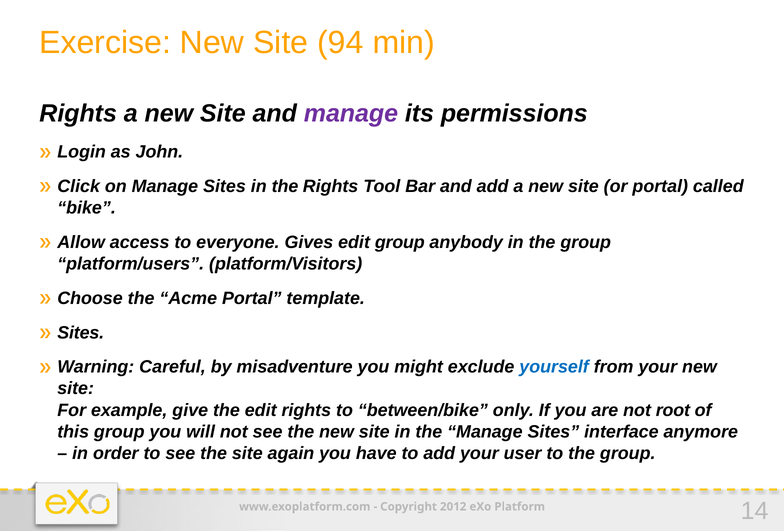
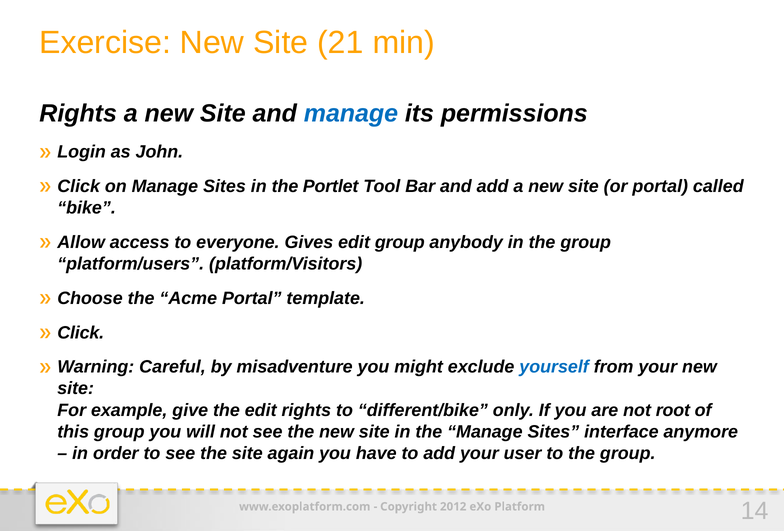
94: 94 -> 21
manage at (351, 113) colour: purple -> blue
the Rights: Rights -> Portlet
Sites at (81, 333): Sites -> Click
between/bike: between/bike -> different/bike
